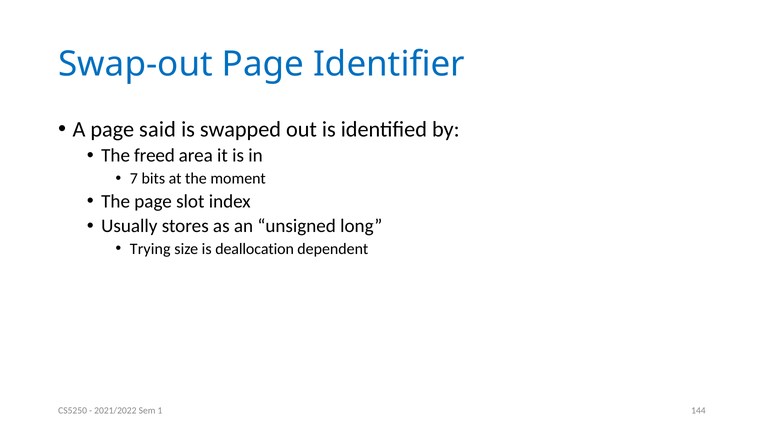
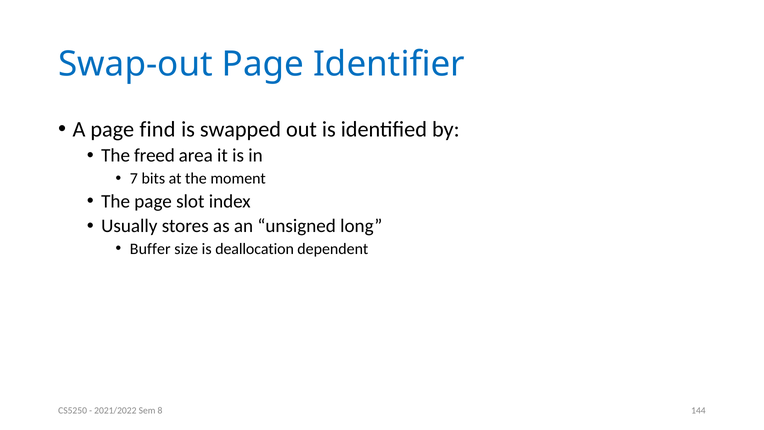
said: said -> find
Trying: Trying -> Buffer
1: 1 -> 8
